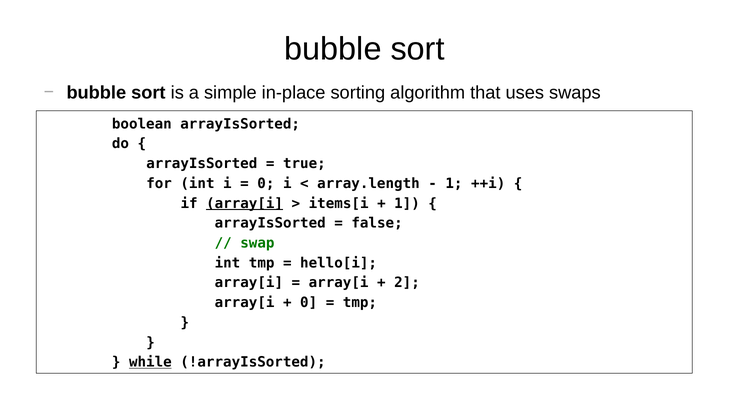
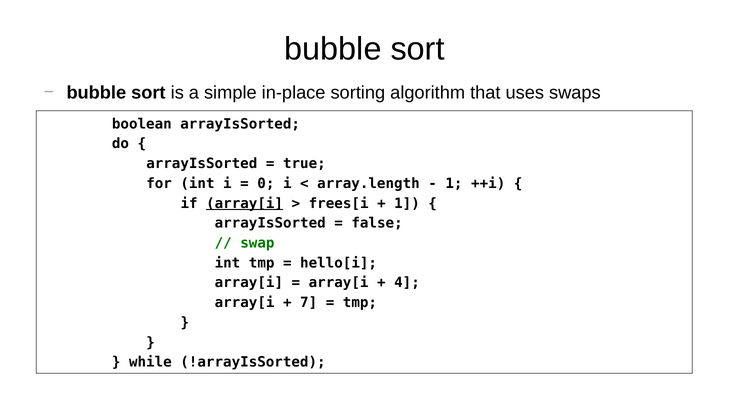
items[i: items[i -> frees[i
2: 2 -> 4
0 at (309, 303): 0 -> 7
while underline: present -> none
